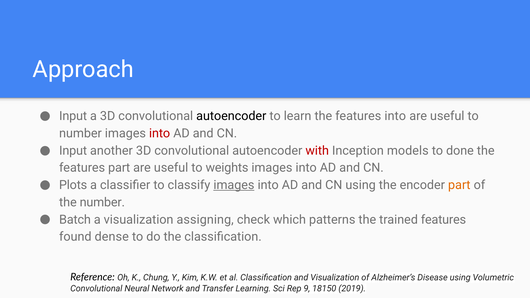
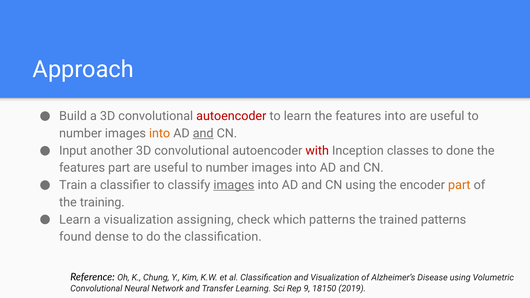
Input at (73, 116): Input -> Build
autoencoder at (231, 116) colour: black -> red
into at (160, 133) colour: red -> orange
and at (203, 133) underline: none -> present
models: models -> classes
weights at (227, 168): weights -> number
Plots: Plots -> Train
the number: number -> training
Batch at (75, 220): Batch -> Learn
trained features: features -> patterns
